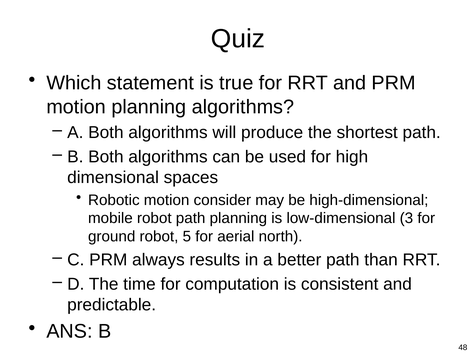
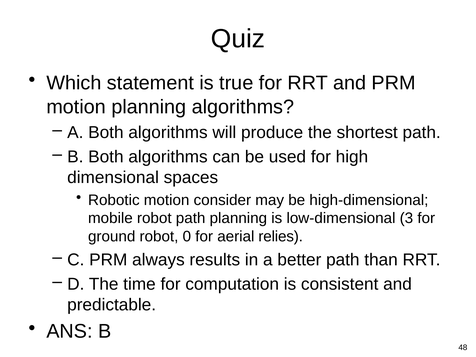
5: 5 -> 0
north: north -> relies
